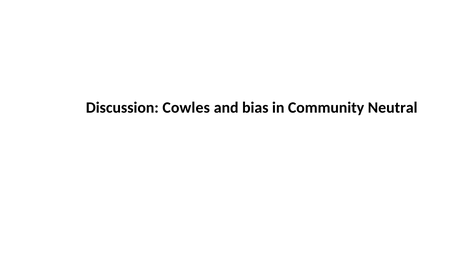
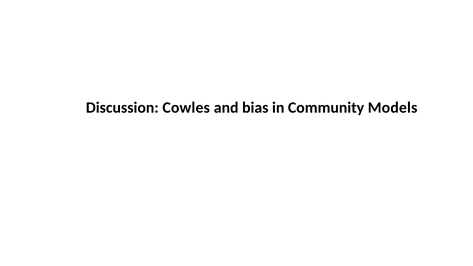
Neutral: Neutral -> Models
